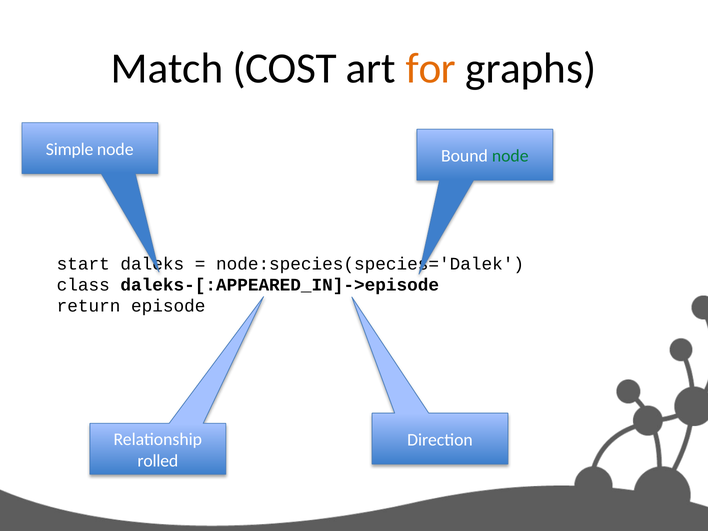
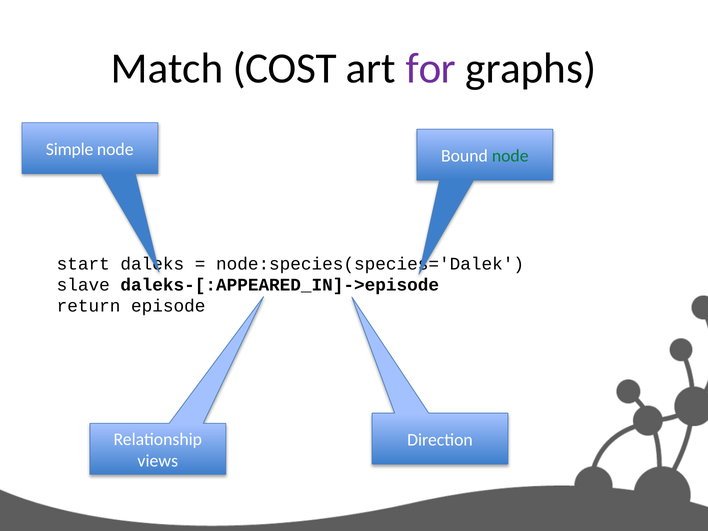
for colour: orange -> purple
class: class -> slave
rolled: rolled -> views
